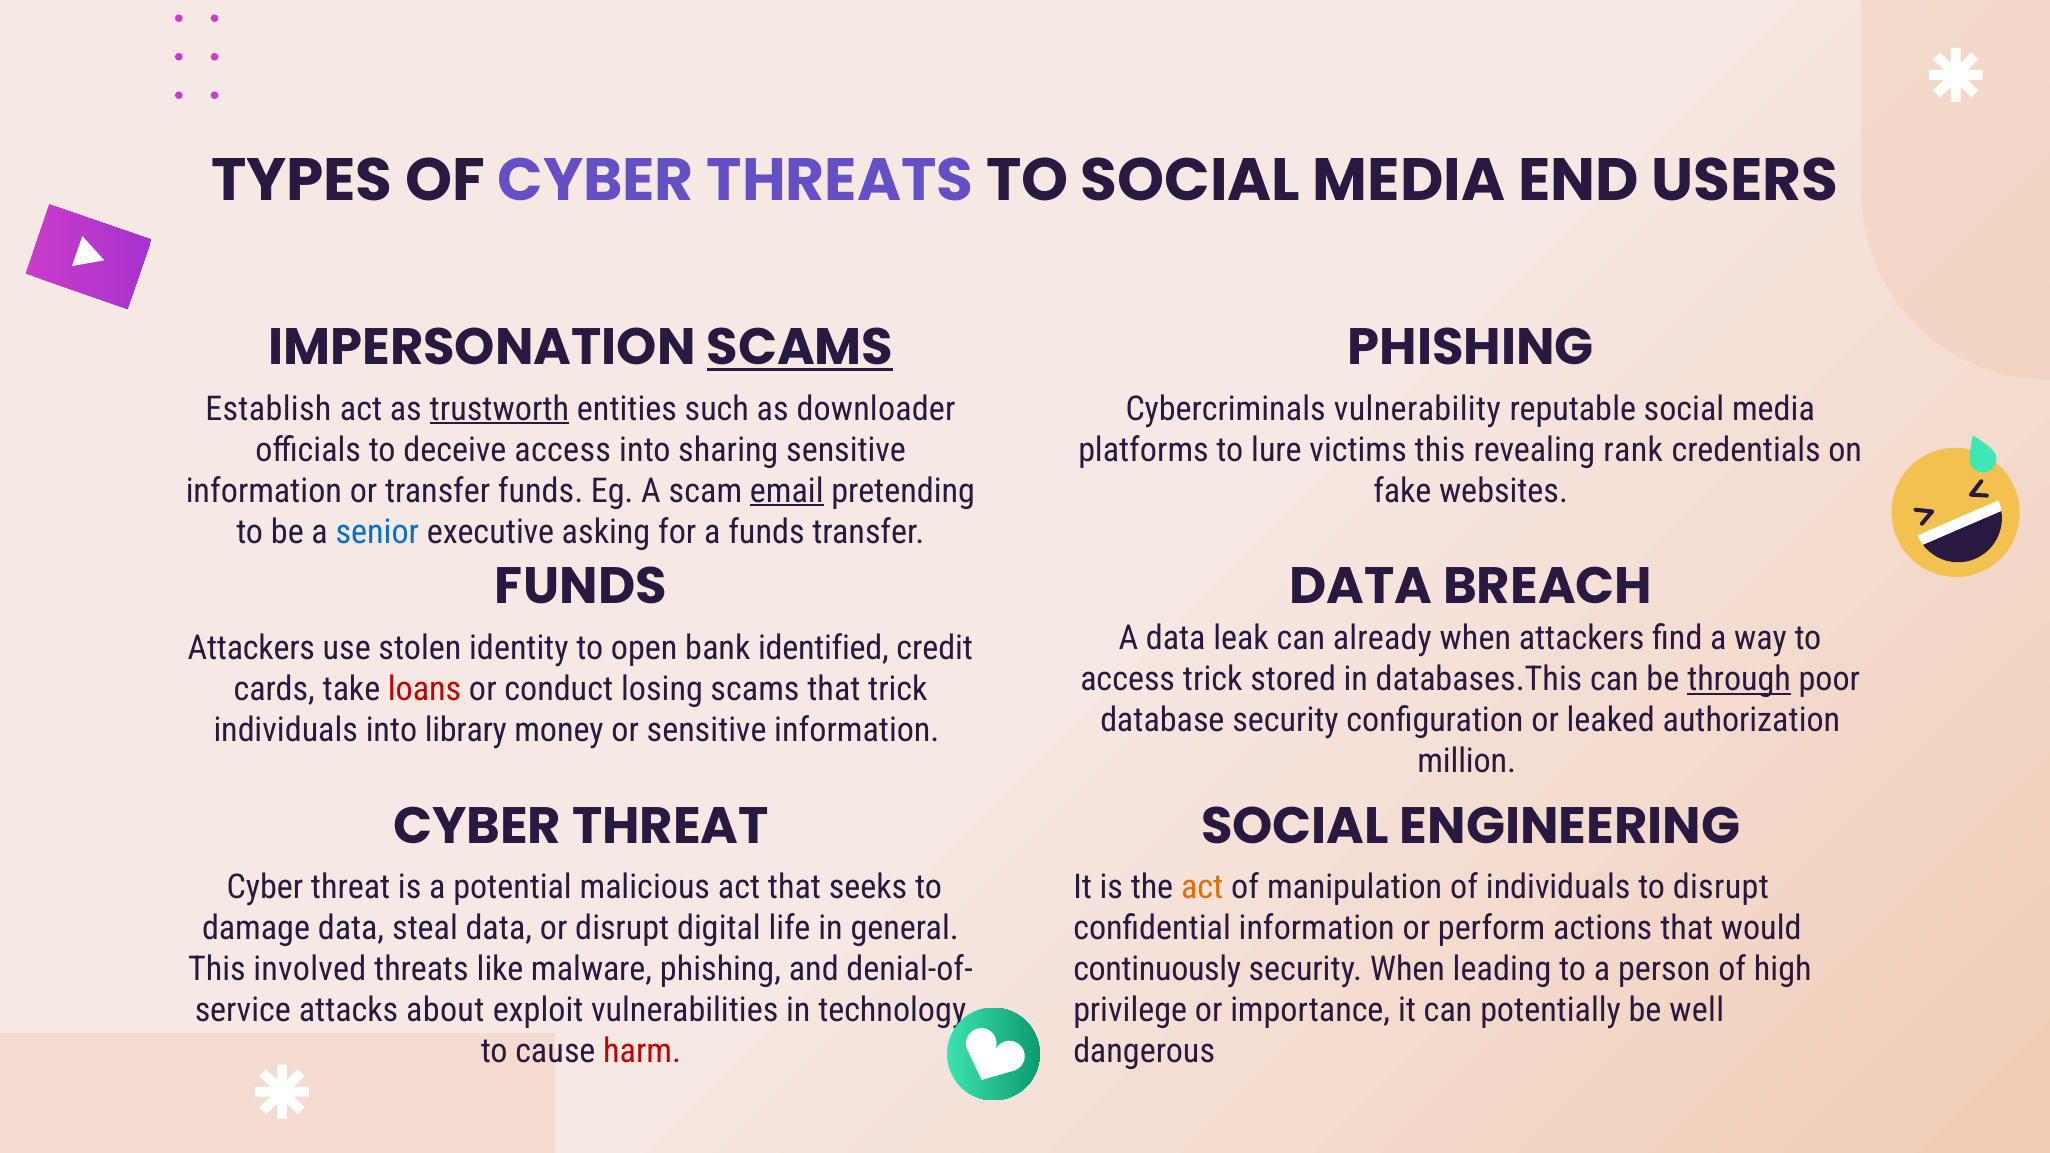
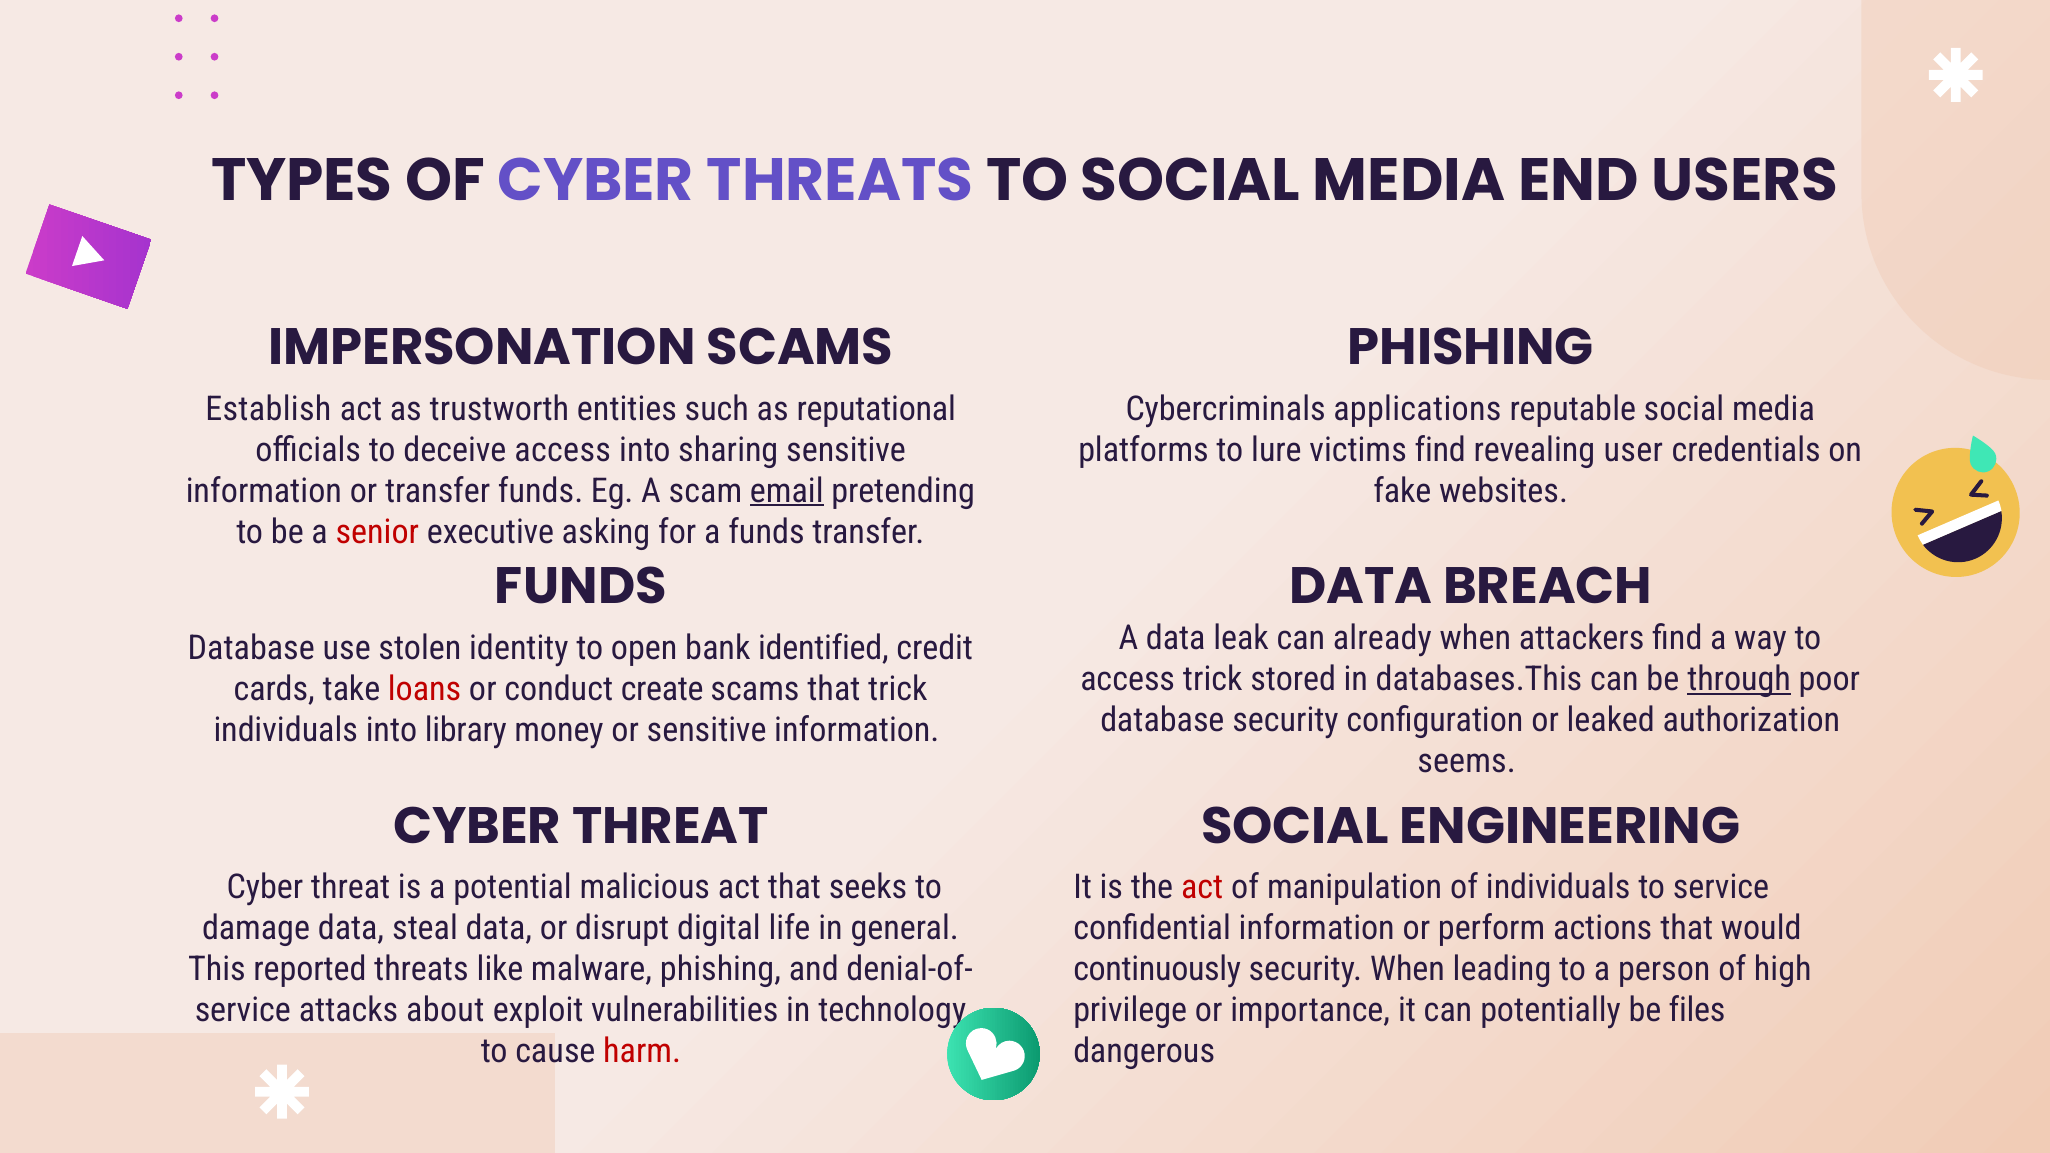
SCAMS at (800, 348) underline: present -> none
trustworth underline: present -> none
downloader: downloader -> reputational
vulnerability: vulnerability -> applications
victims this: this -> find
rank: rank -> user
senior colour: blue -> red
Attackers at (251, 648): Attackers -> Database
losing: losing -> create
million: million -> seems
act at (1202, 888) colour: orange -> red
to disrupt: disrupt -> service
involved: involved -> reported
well: well -> files
